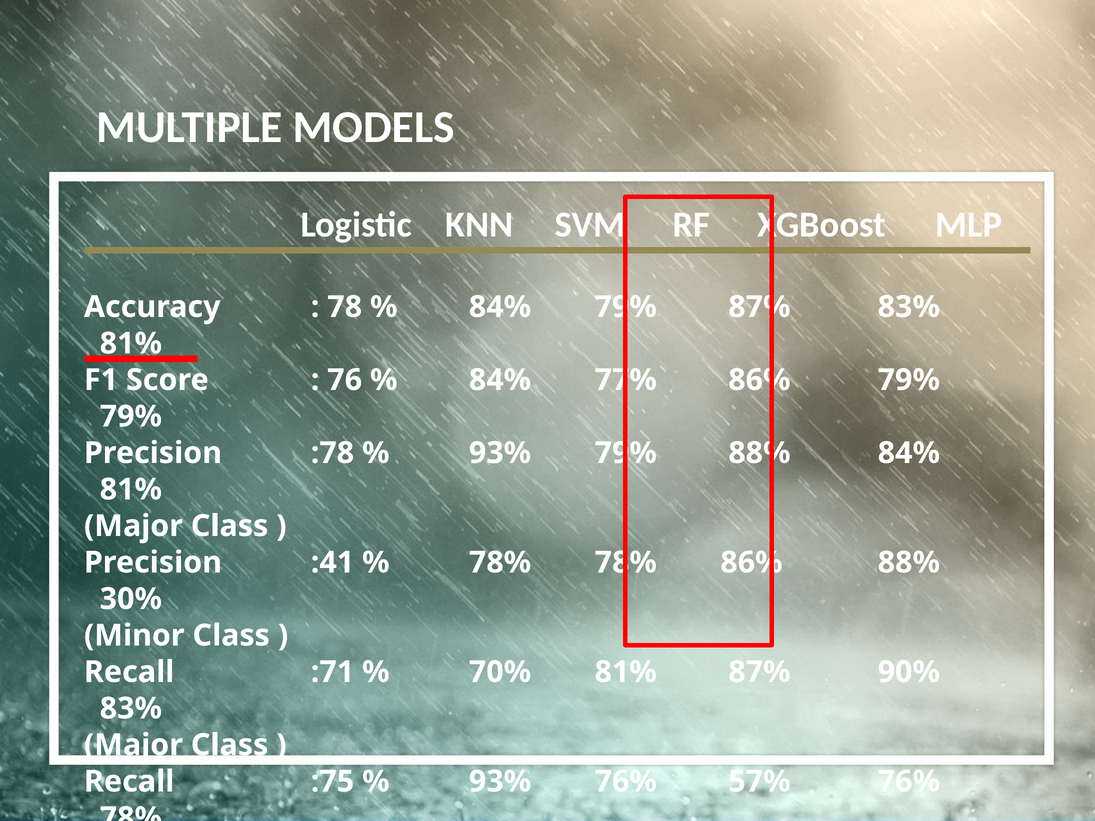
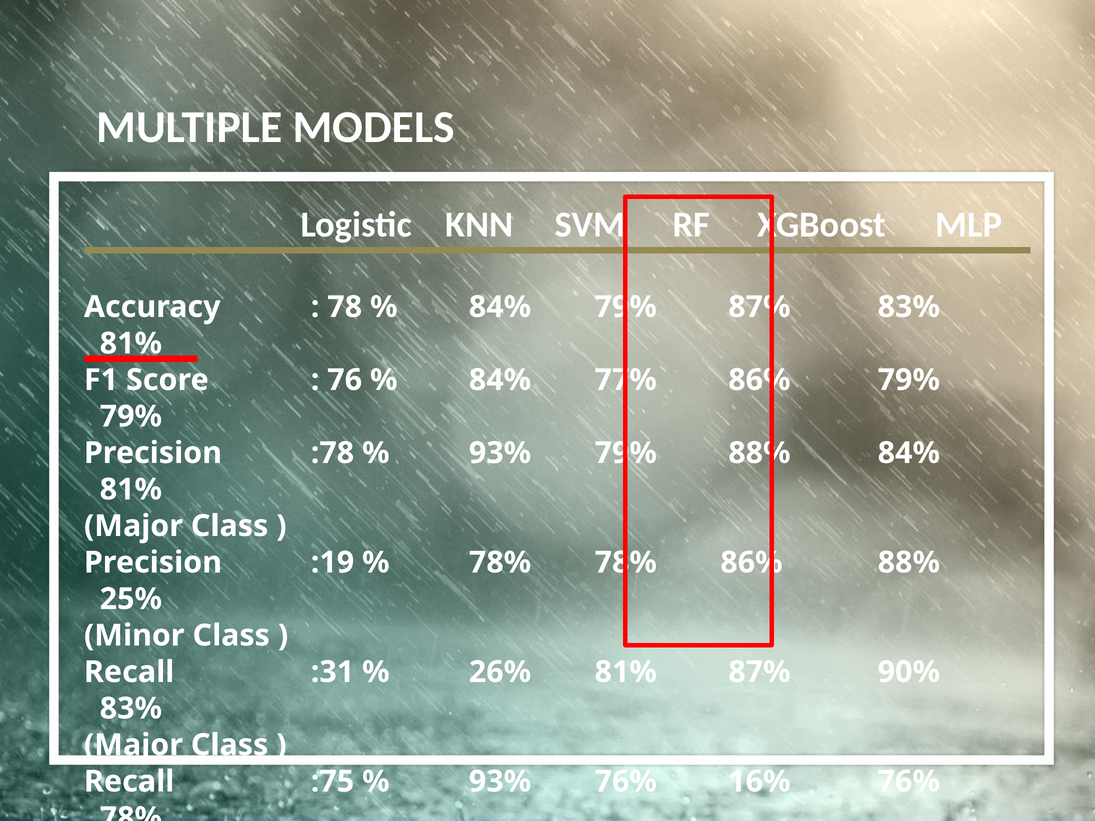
:41: :41 -> :19
30%: 30% -> 25%
:71: :71 -> :31
70%: 70% -> 26%
57%: 57% -> 16%
